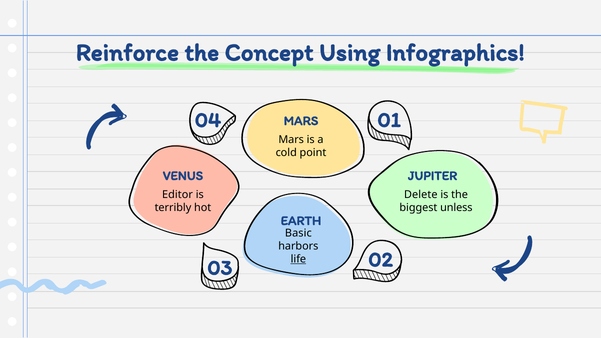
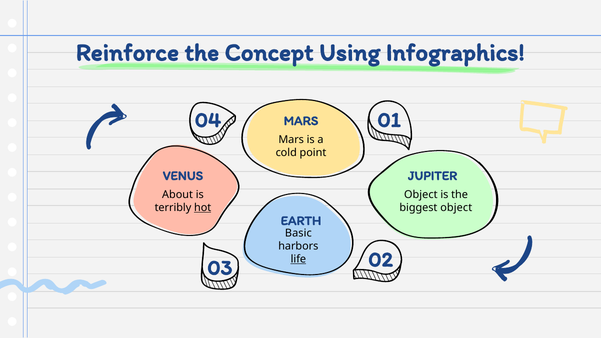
Editor: Editor -> About
Delete at (421, 195): Delete -> Object
hot underline: none -> present
biggest unless: unless -> object
